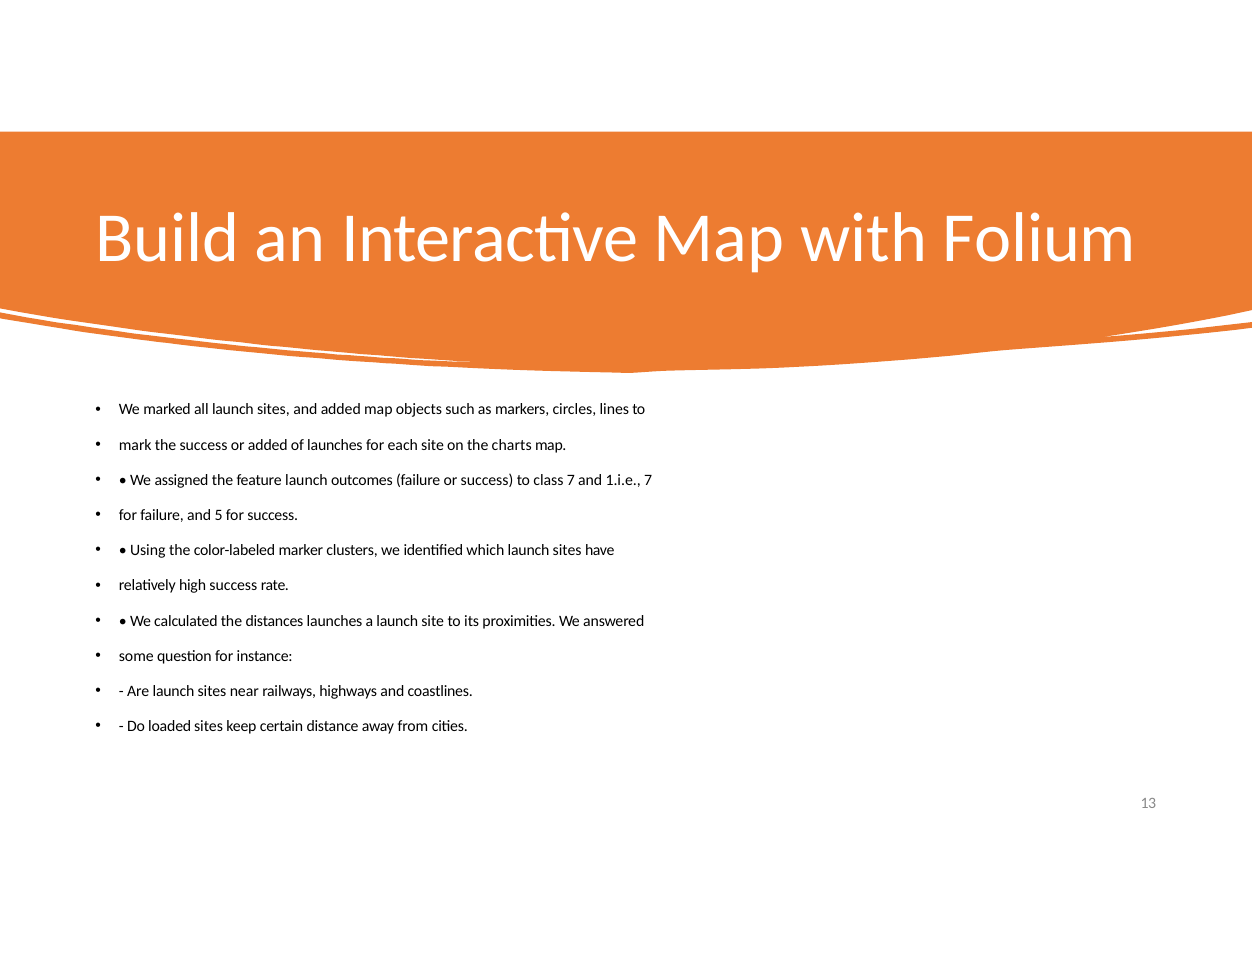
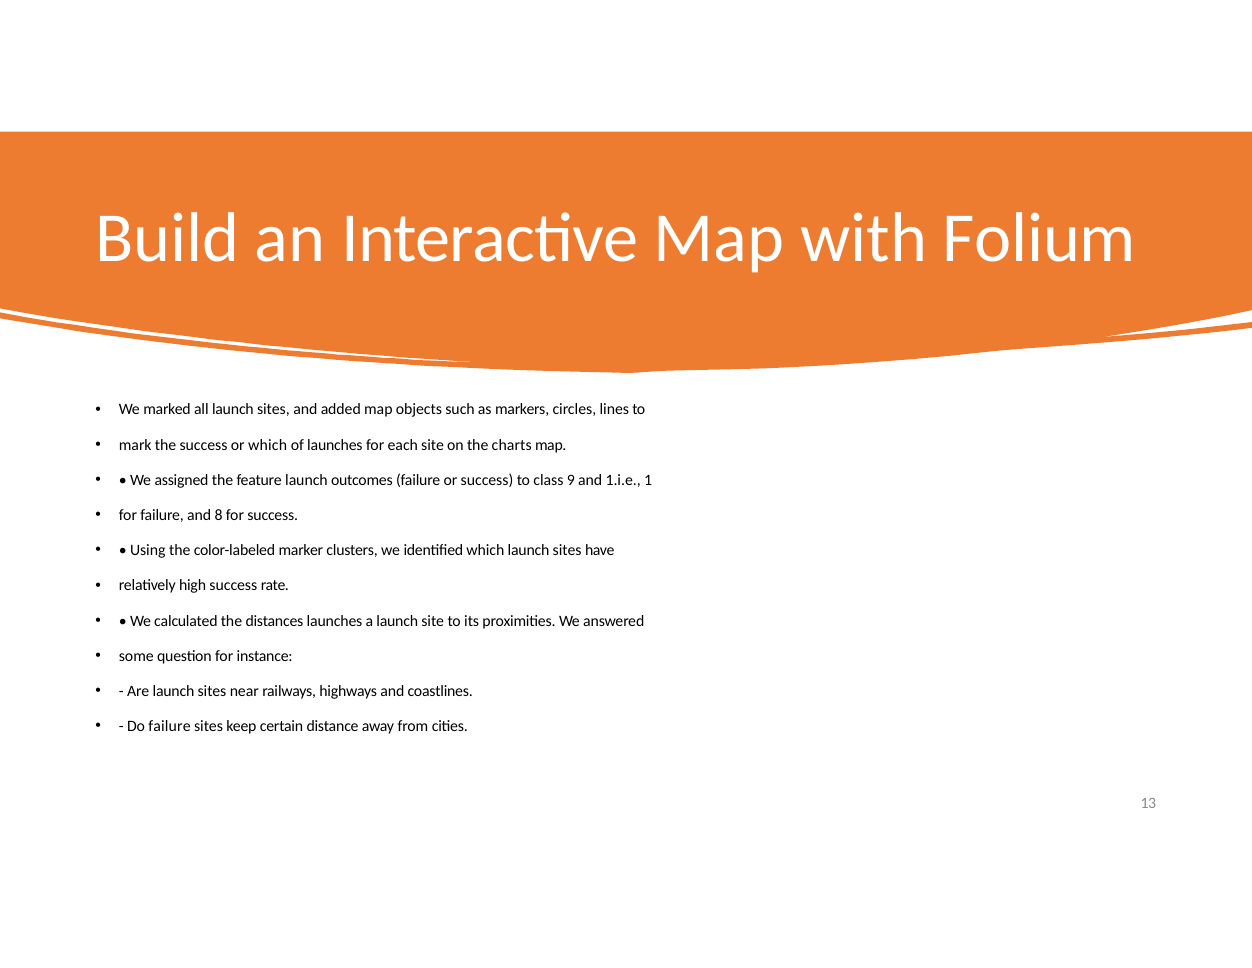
or added: added -> which
class 7: 7 -> 9
1.i.e 7: 7 -> 1
5: 5 -> 8
Do loaded: loaded -> failure
